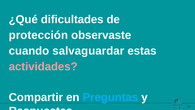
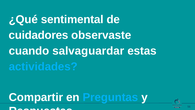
dificultades: dificultades -> sentimental
protección: protección -> cuidadores
actividades colour: pink -> light blue
